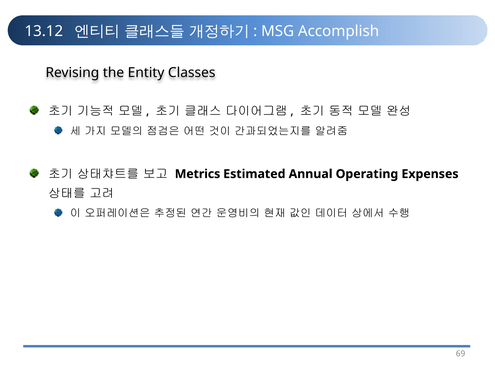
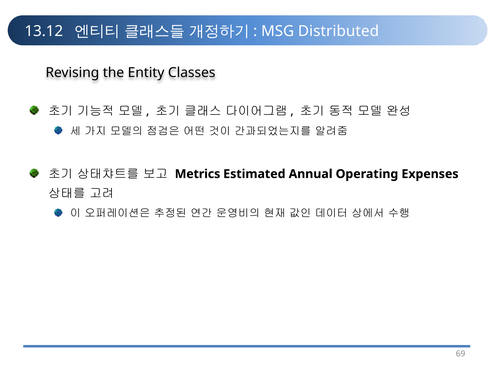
Accomplish: Accomplish -> Distributed
